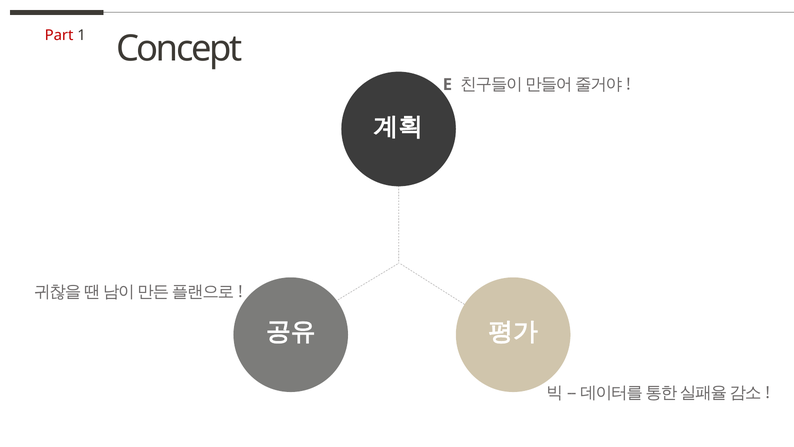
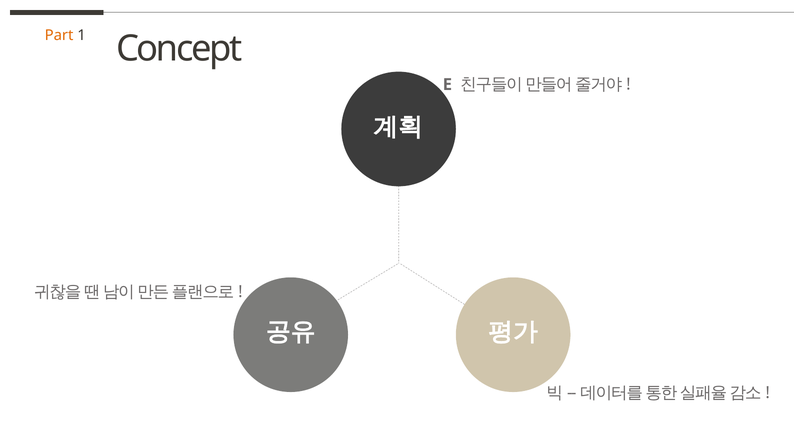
Part colour: red -> orange
